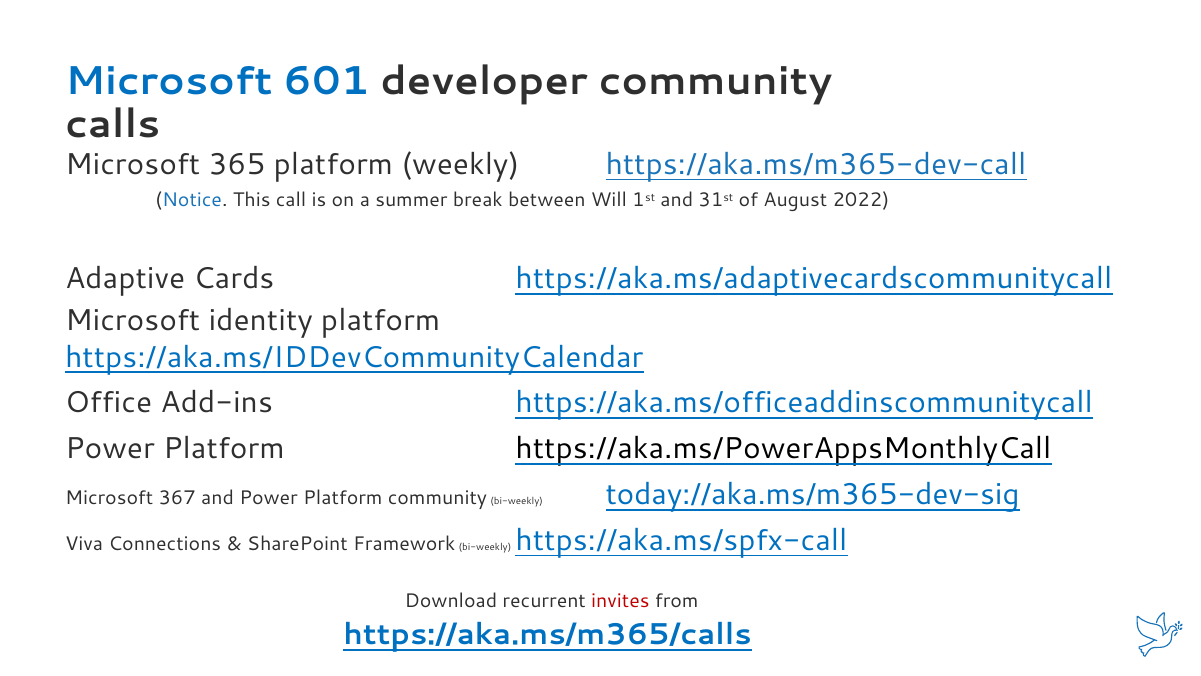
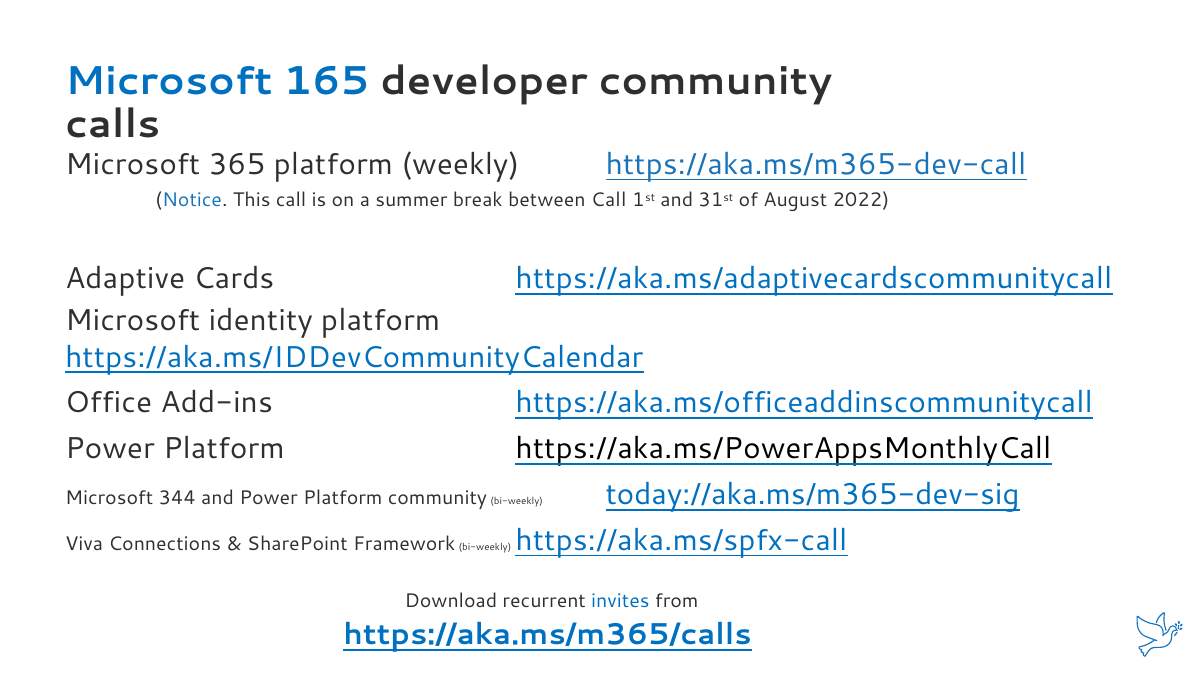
601: 601 -> 165
between Will: Will -> Call
367: 367 -> 344
invites colour: red -> blue
